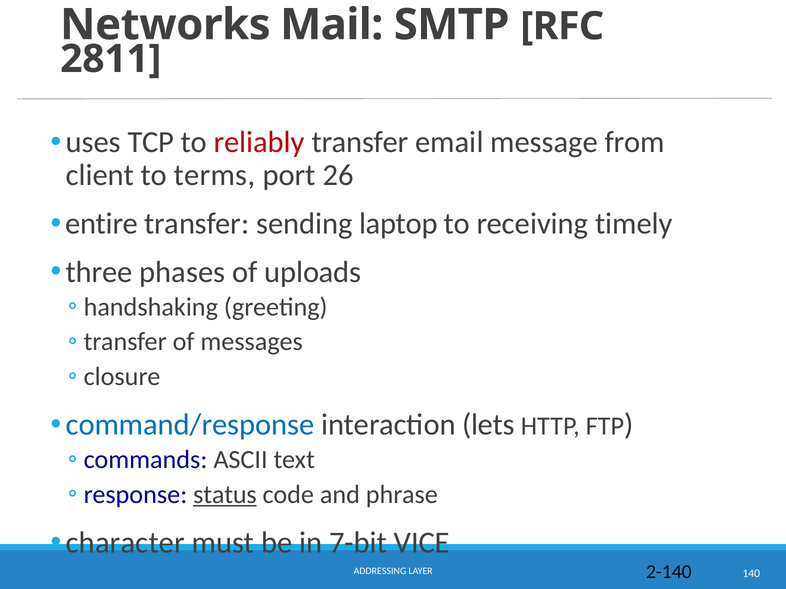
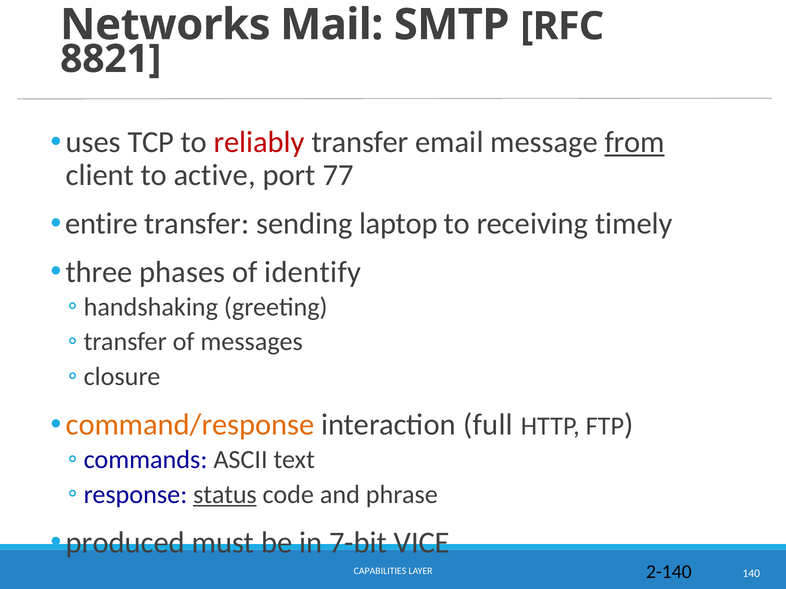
2811: 2811 -> 8821
from underline: none -> present
terms: terms -> active
26: 26 -> 77
uploads: uploads -> identify
command/response colour: blue -> orange
lets: lets -> full
character: character -> produced
ADDRESSING: ADDRESSING -> CAPABILITIES
